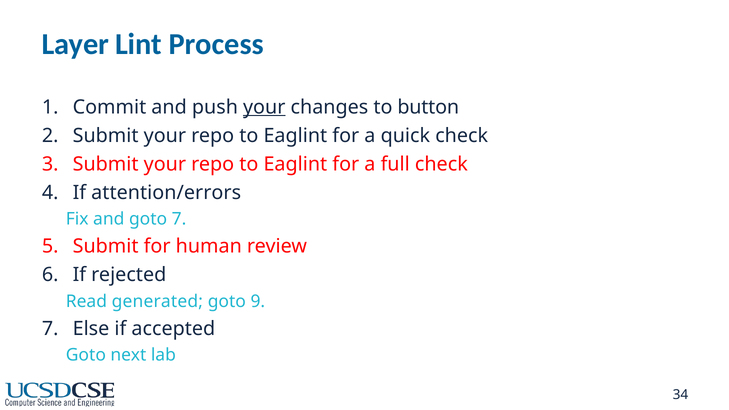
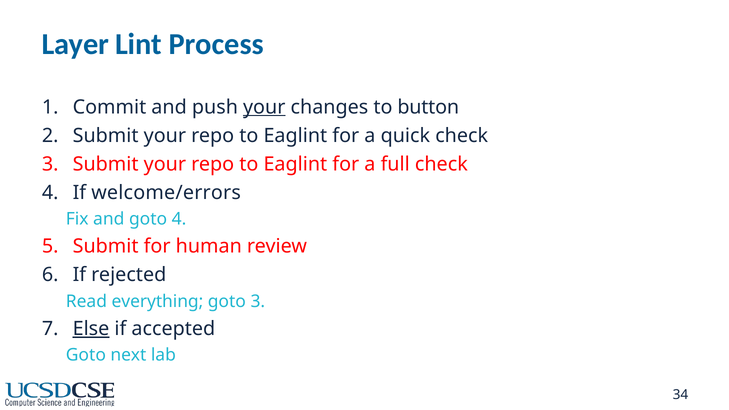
attention/errors: attention/errors -> welcome/errors
goto 7: 7 -> 4
generated: generated -> everything
goto 9: 9 -> 3
Else underline: none -> present
